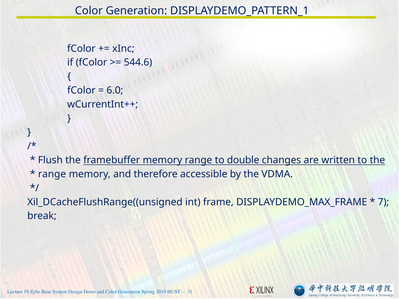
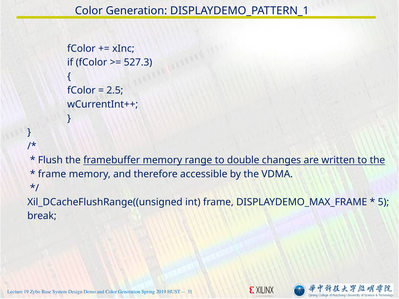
544.6: 544.6 -> 527.3
6.0: 6.0 -> 2.5
range at (52, 174): range -> frame
7 at (383, 202): 7 -> 5
